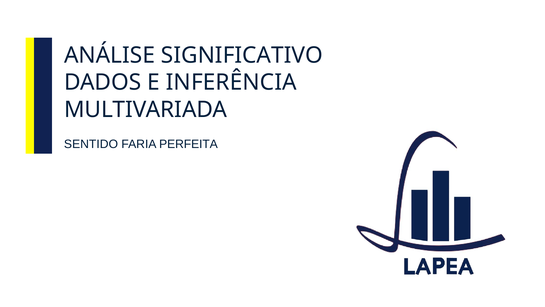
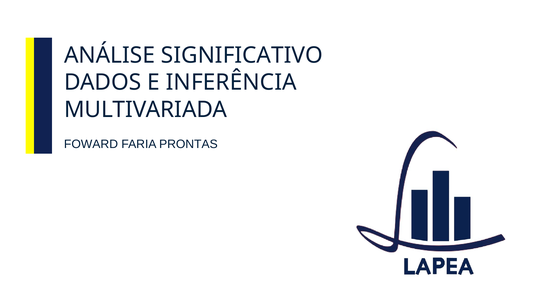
SENTIDO: SENTIDO -> FOWARD
PERFEITA: PERFEITA -> PRONTAS
